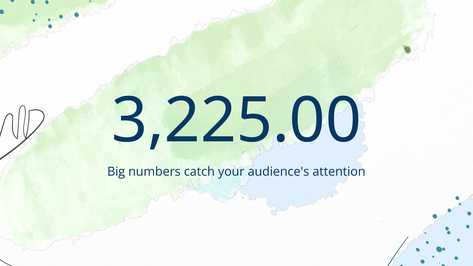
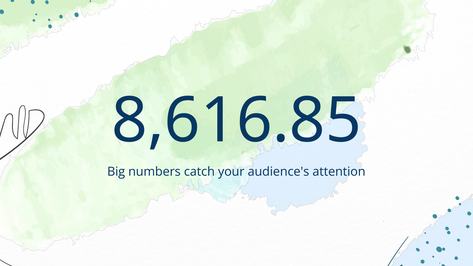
3,225.00: 3,225.00 -> 8,616.85
